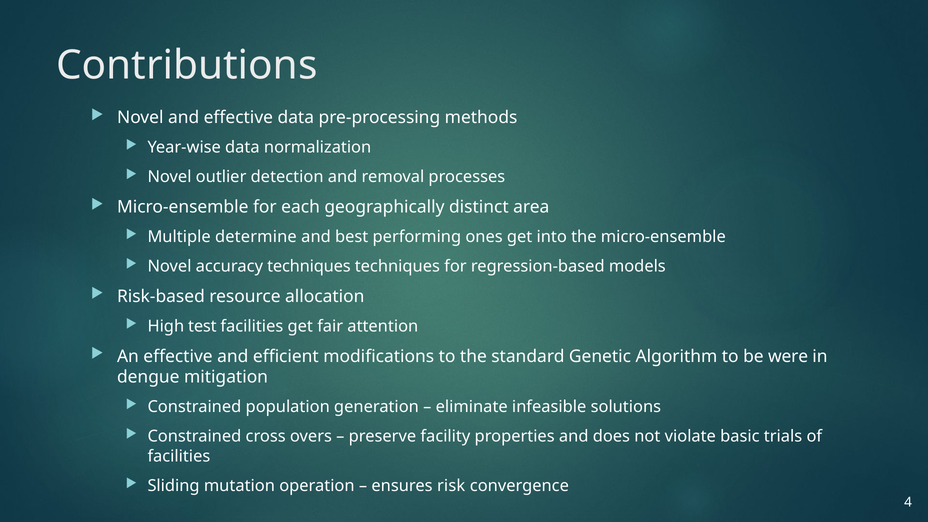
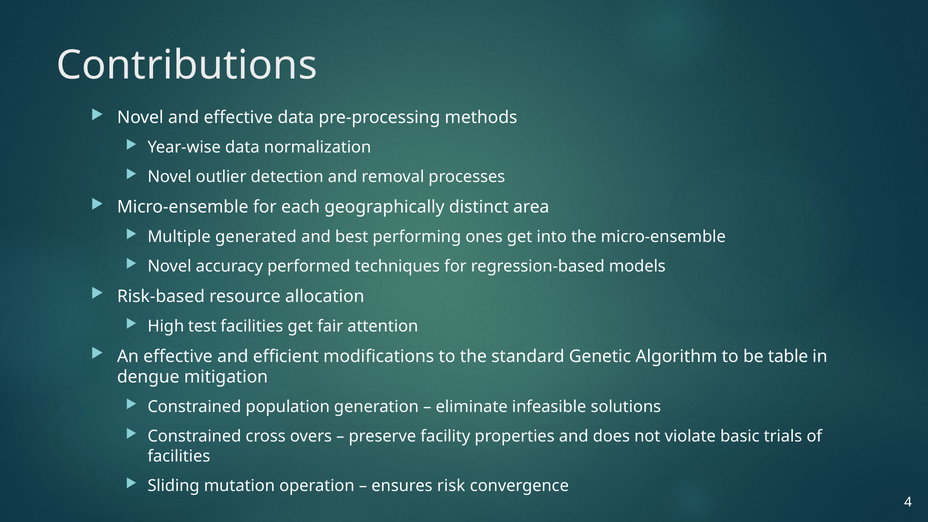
determine: determine -> generated
accuracy techniques: techniques -> performed
were: were -> table
